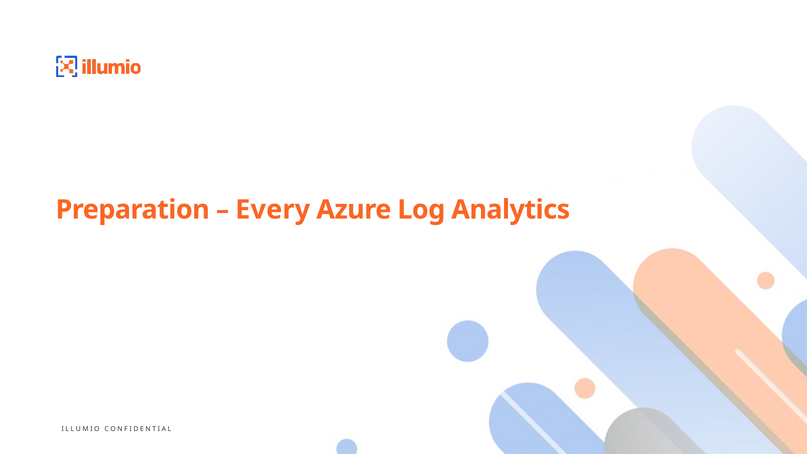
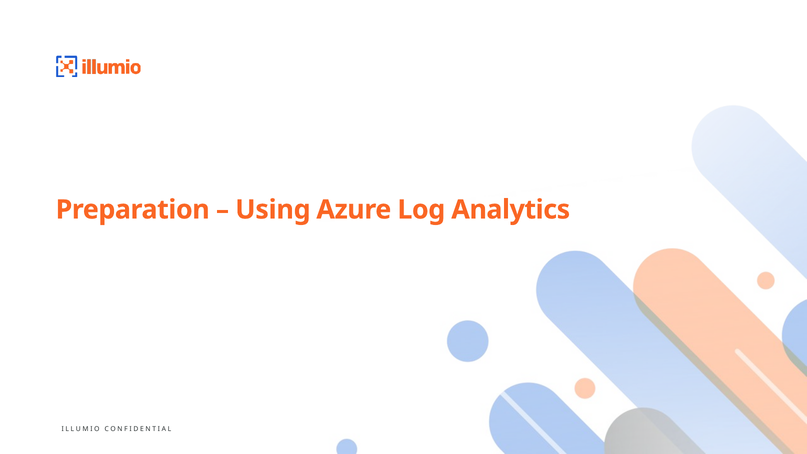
Every: Every -> Using
